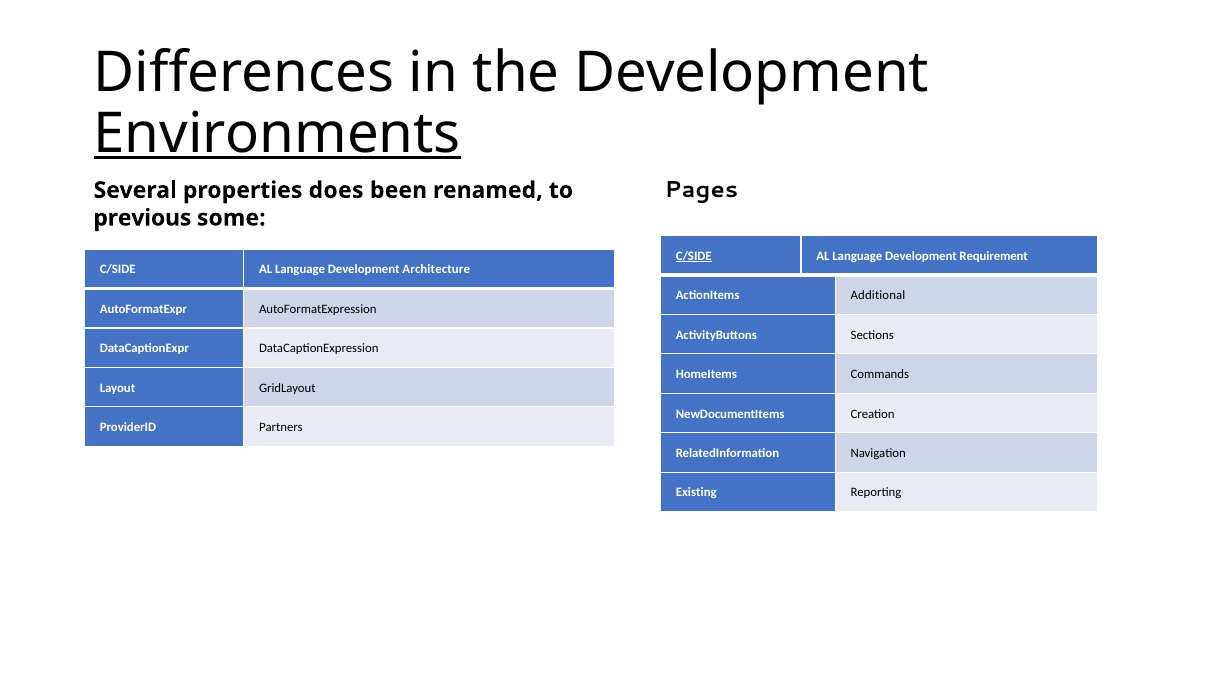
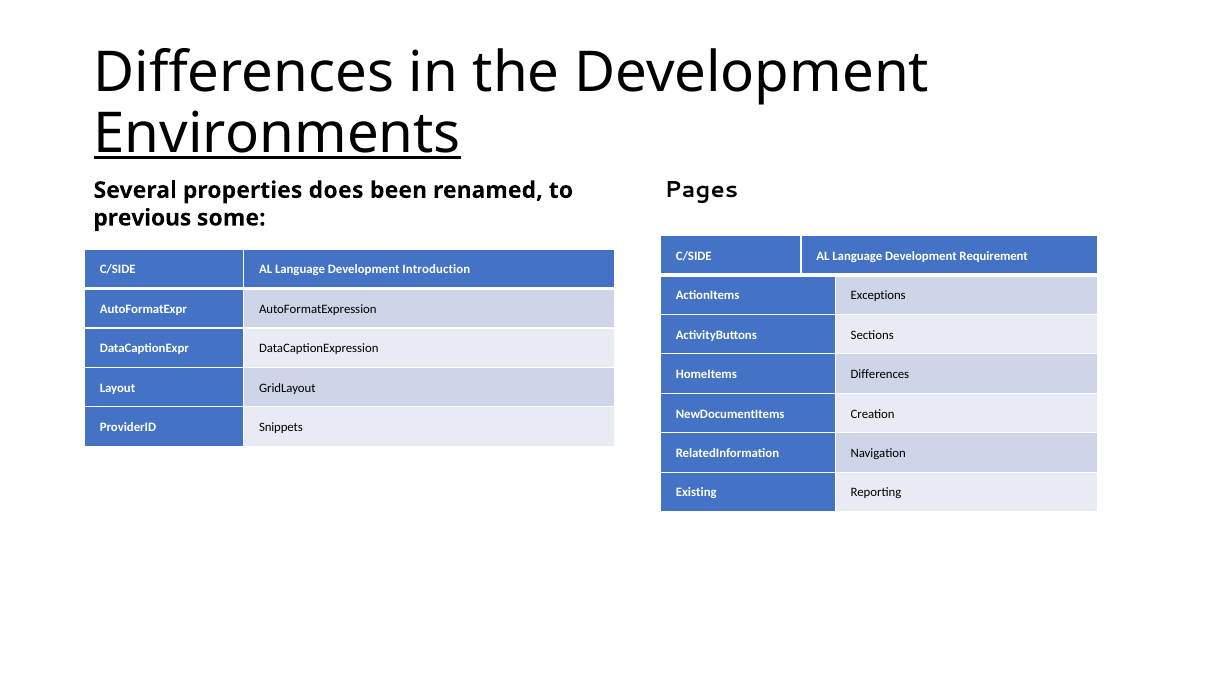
C/SIDE at (694, 256) underline: present -> none
Architecture: Architecture -> Introduction
Additional: Additional -> Exceptions
HomeItems Commands: Commands -> Differences
Partners: Partners -> Snippets
